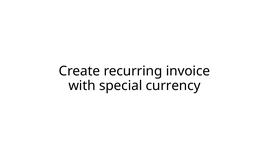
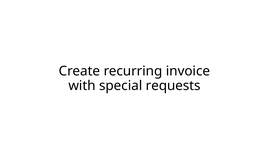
currency: currency -> requests
